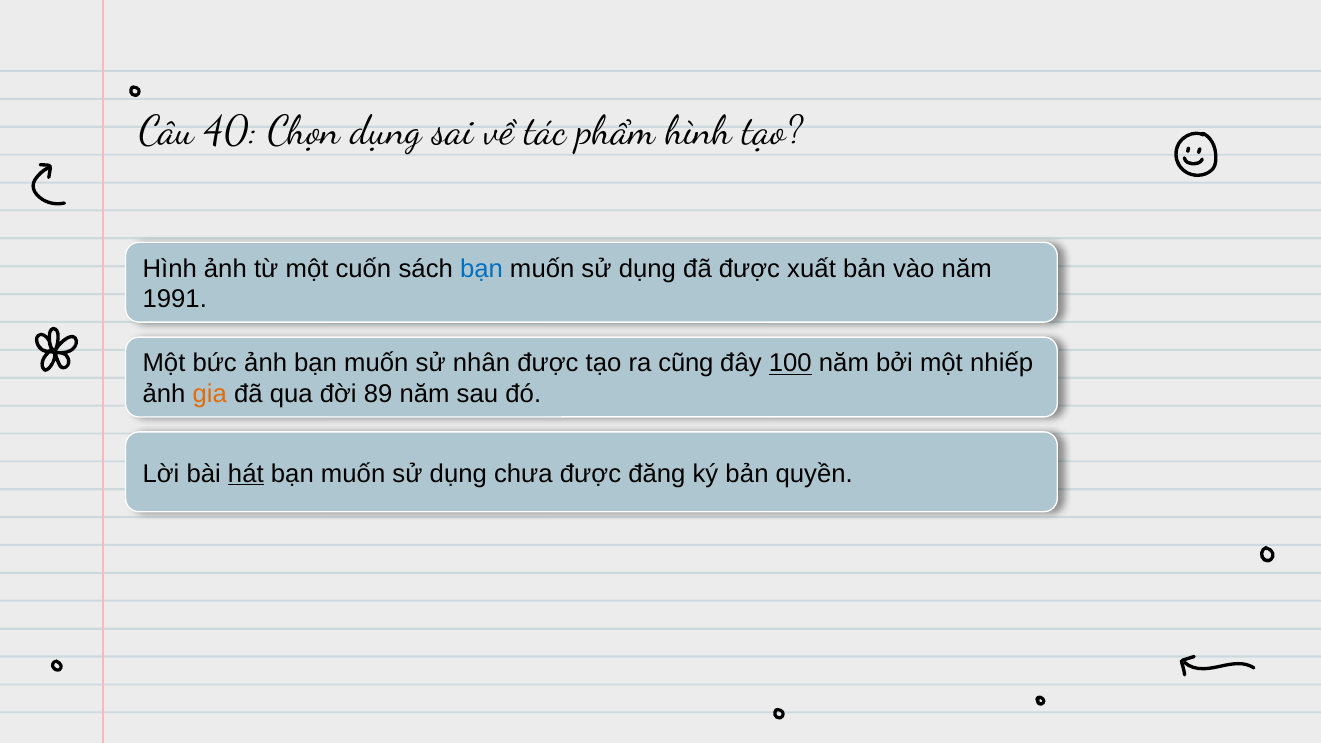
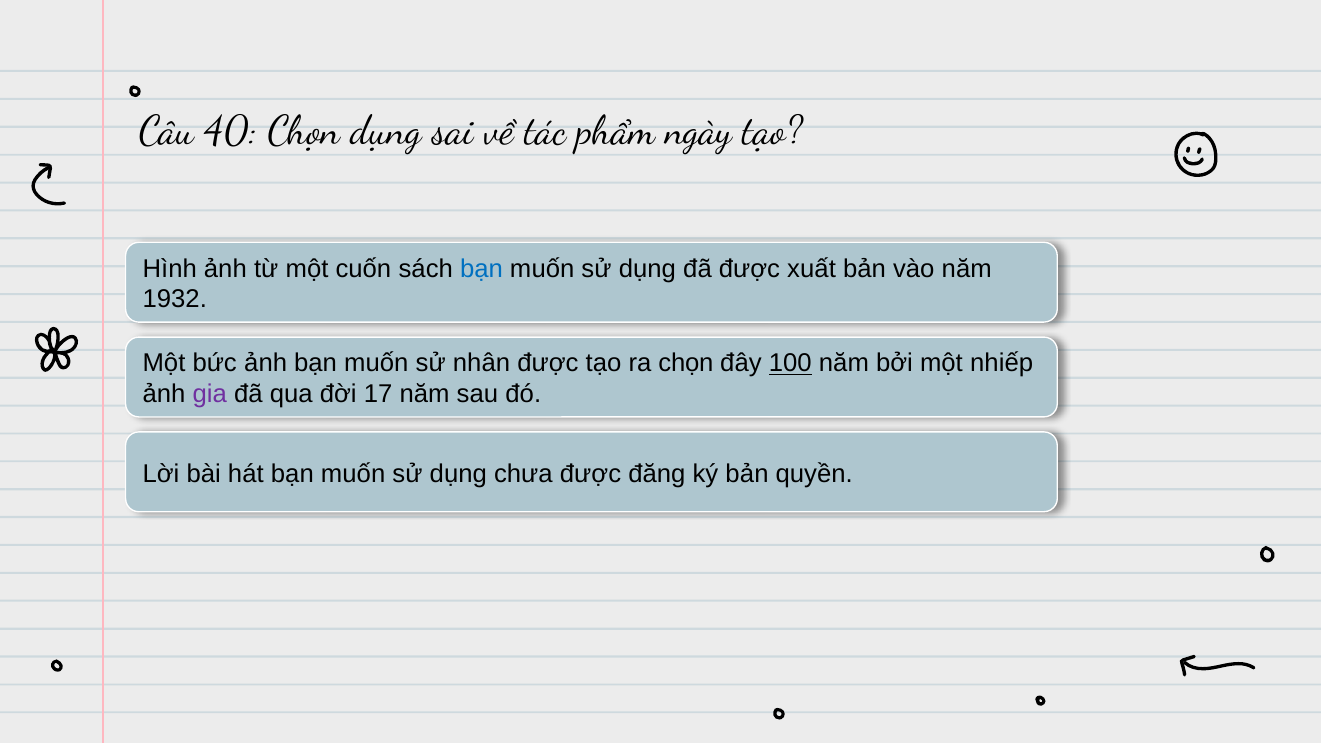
phẩm hình: hình -> ngày
1991: 1991 -> 1932
ra cũng: cũng -> chọn
gia colour: orange -> purple
89: 89 -> 17
hát underline: present -> none
